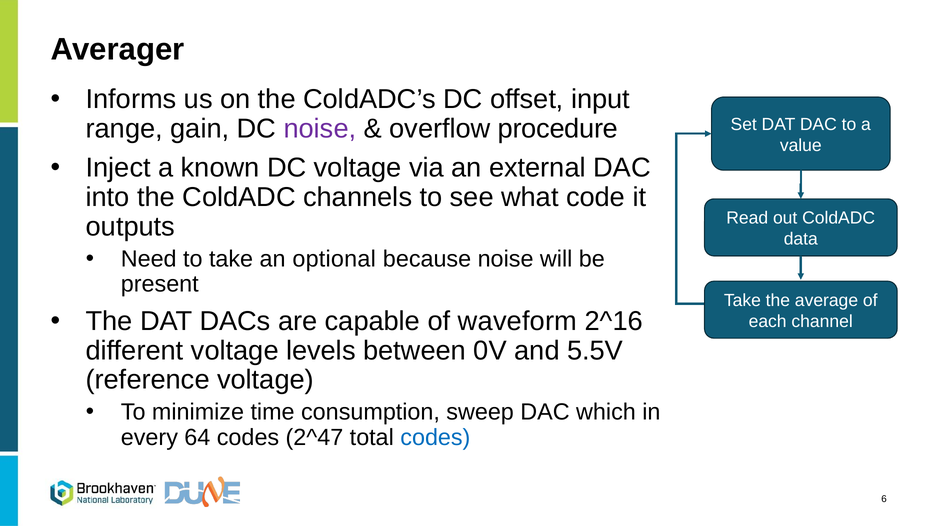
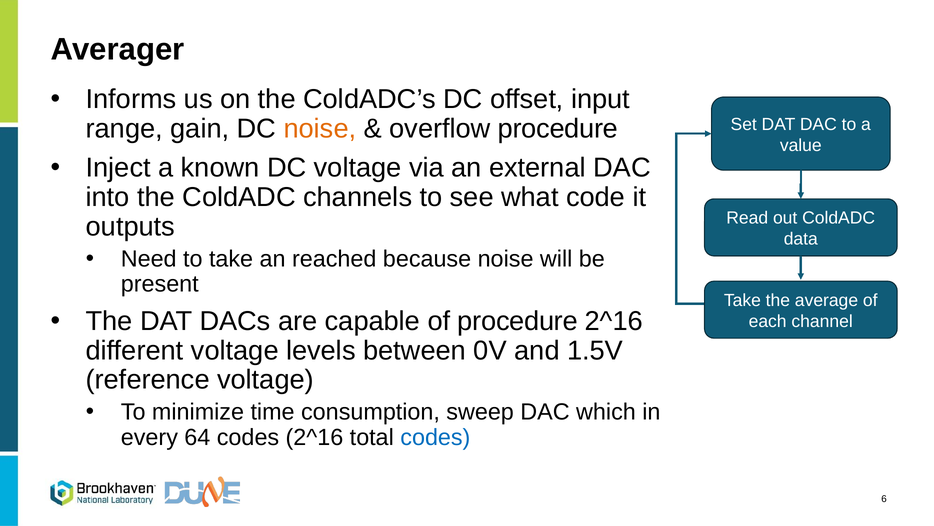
noise at (320, 128) colour: purple -> orange
optional: optional -> reached
of waveform: waveform -> procedure
5.5V: 5.5V -> 1.5V
codes 2^47: 2^47 -> 2^16
